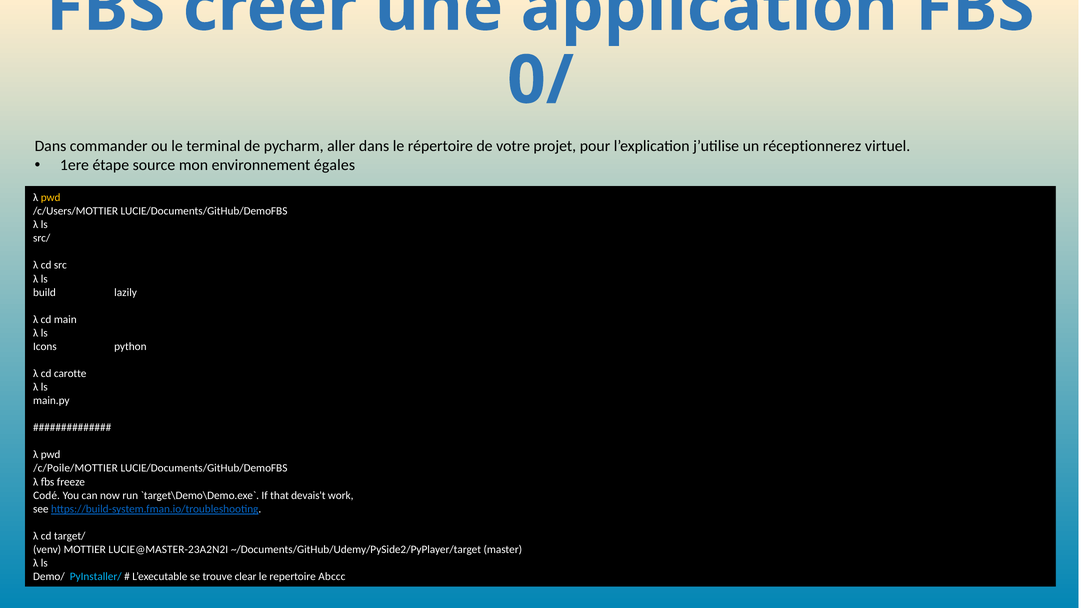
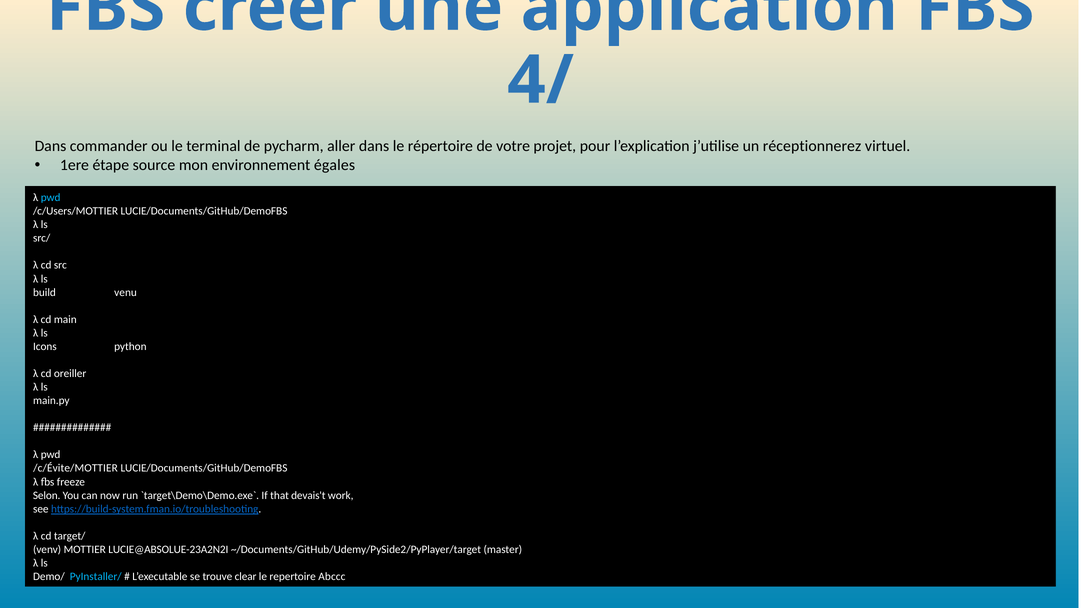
0/: 0/ -> 4/
pwd at (51, 198) colour: yellow -> light blue
lazily: lazily -> venu
carotte: carotte -> oreiller
/c/Poile/MOTTIER: /c/Poile/MOTTIER -> /c/Évite/MOTTIER
Codé: Codé -> Selon
LUCIE@MASTER-23A2N2I: LUCIE@MASTER-23A2N2I -> LUCIE@ABSOLUE-23A2N2I
